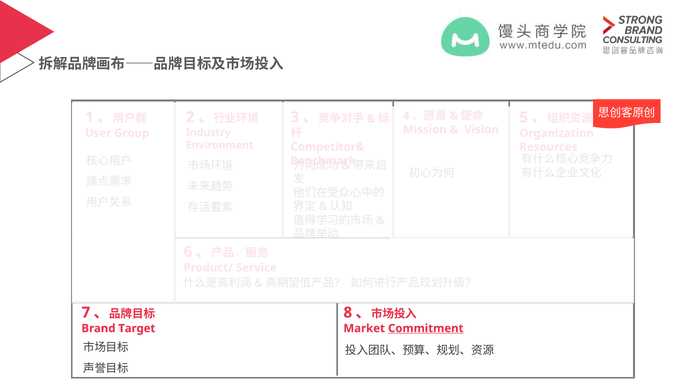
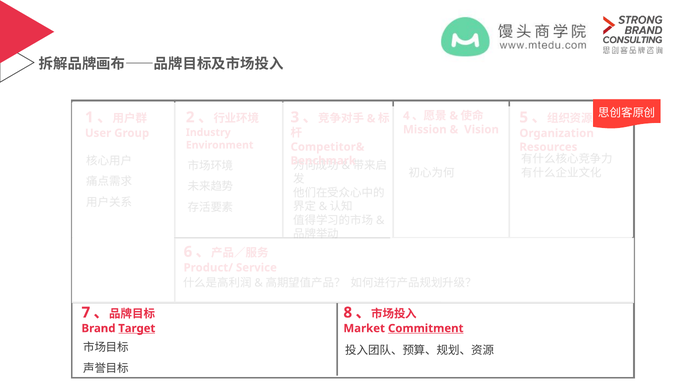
Target underline: none -> present
